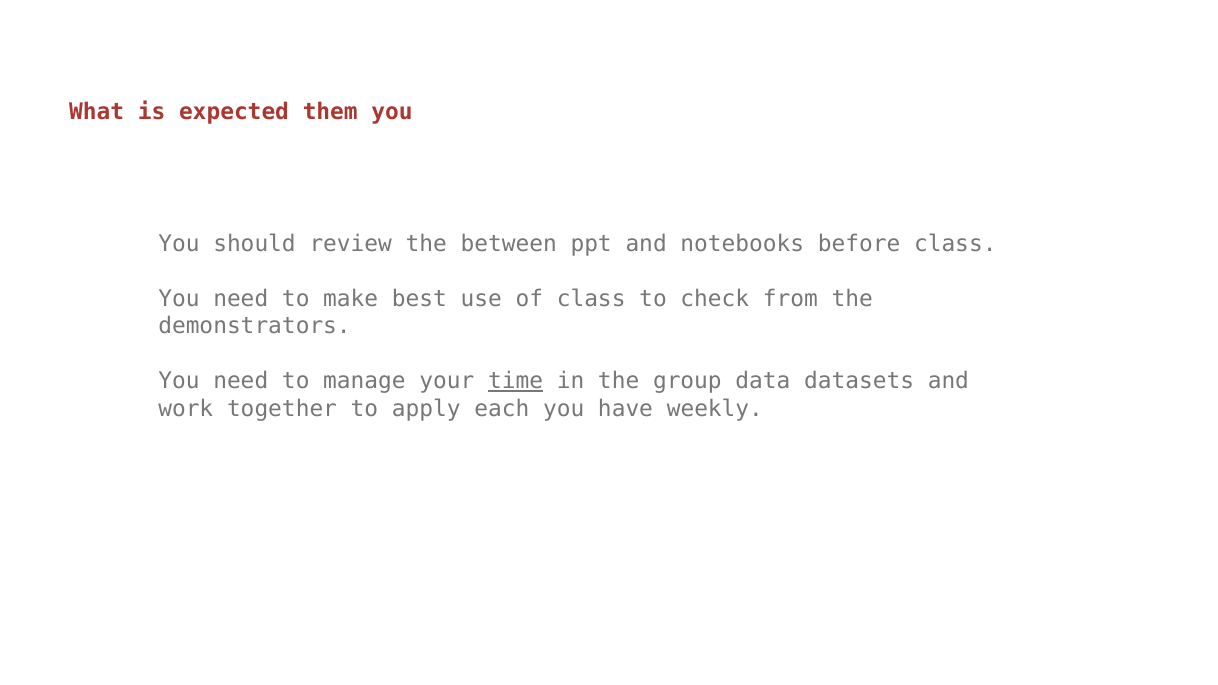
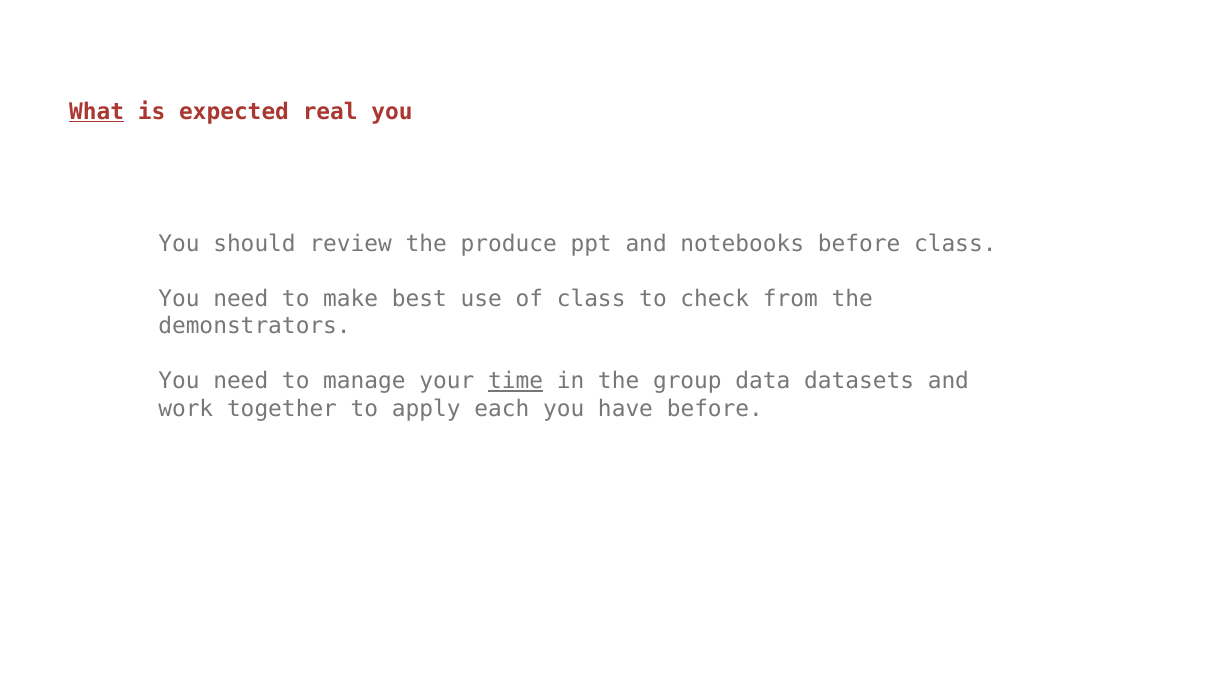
What underline: none -> present
them: them -> real
between: between -> produce
have weekly: weekly -> before
